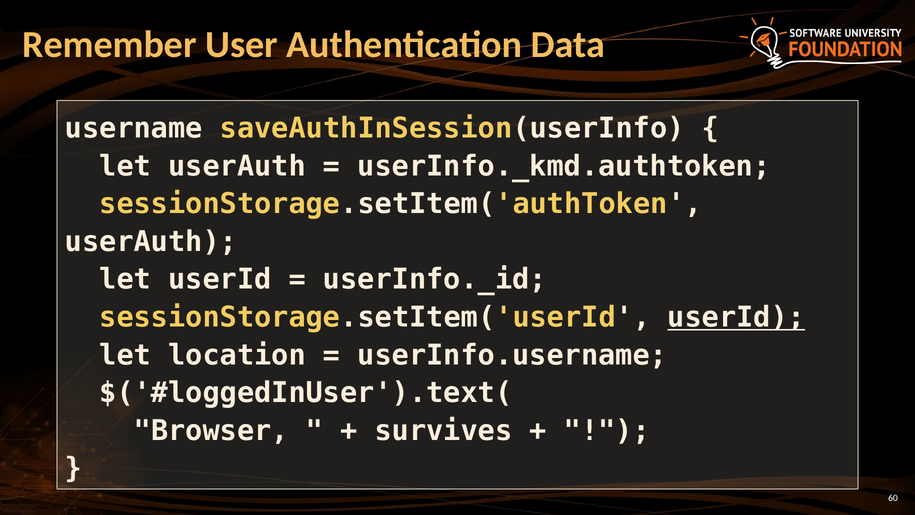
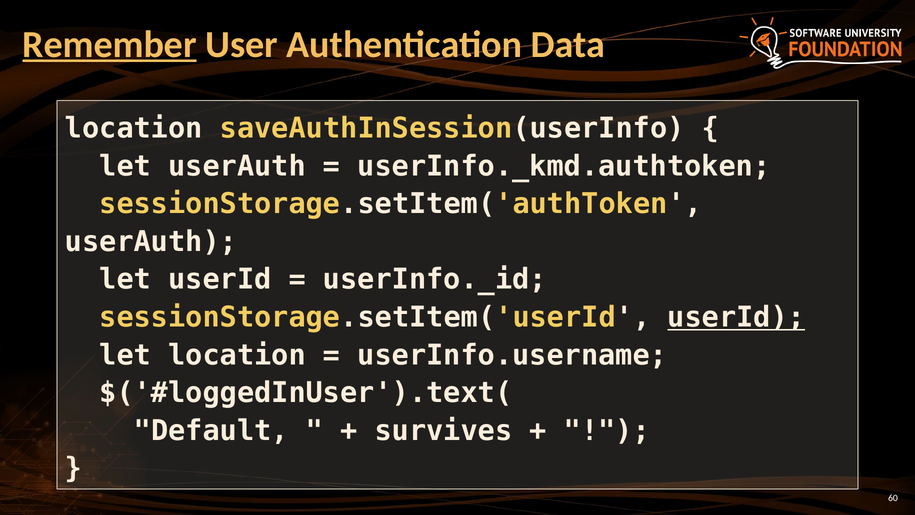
Remember underline: none -> present
username at (134, 128): username -> location
Browser: Browser -> Default
